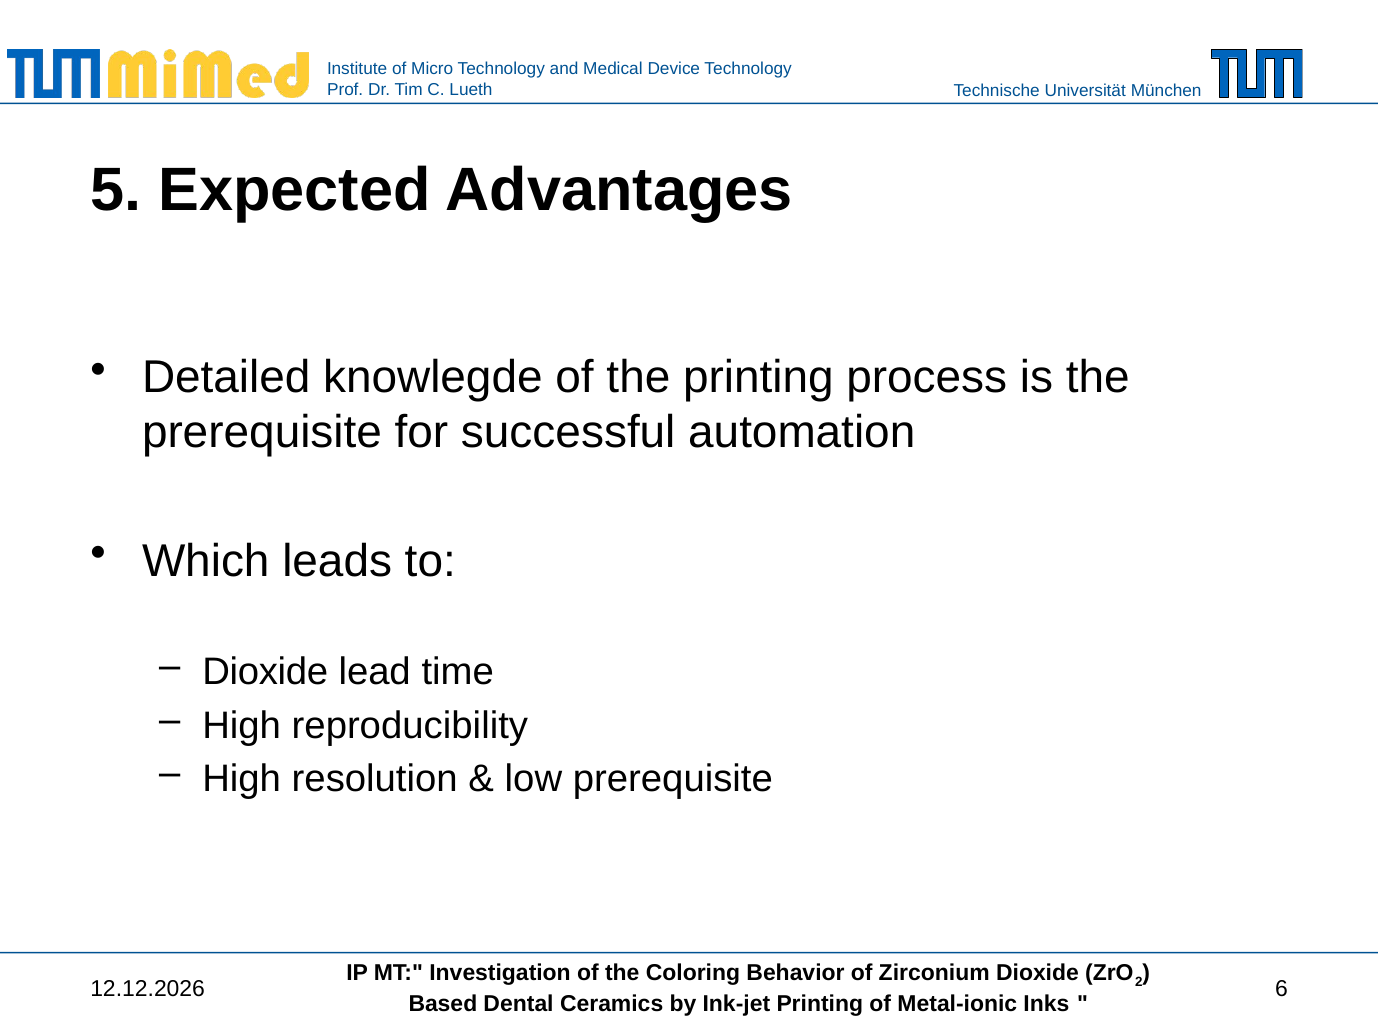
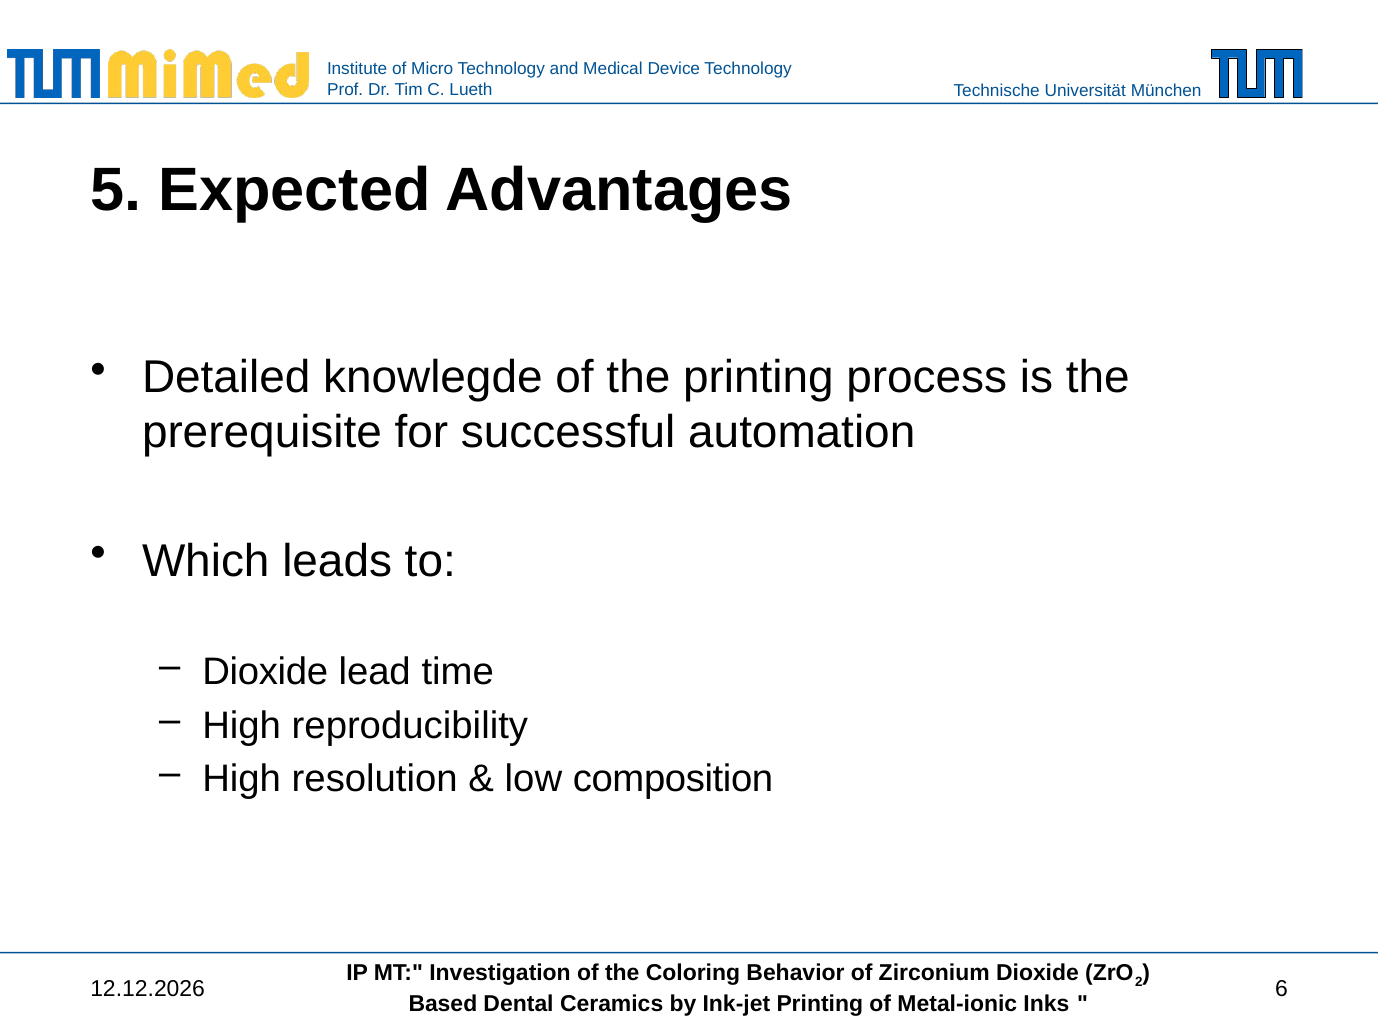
low prerequisite: prerequisite -> composition
